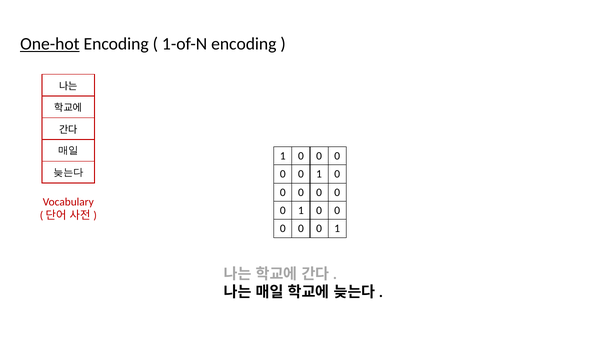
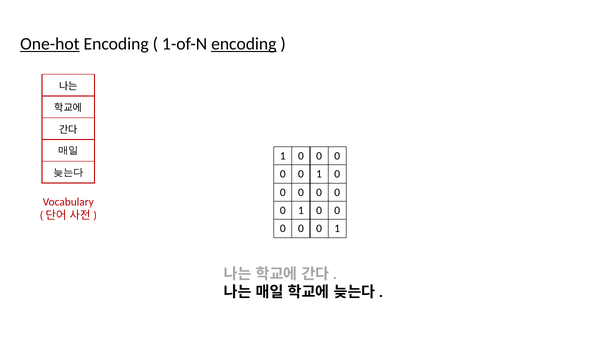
encoding at (244, 44) underline: none -> present
